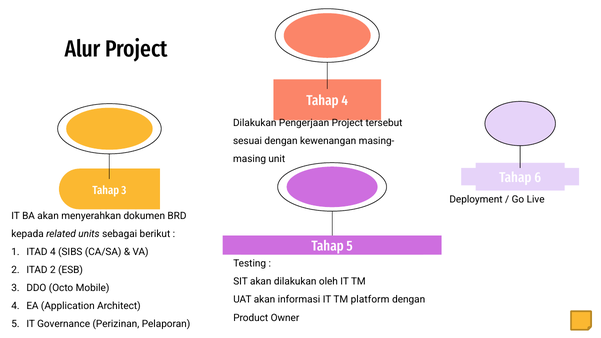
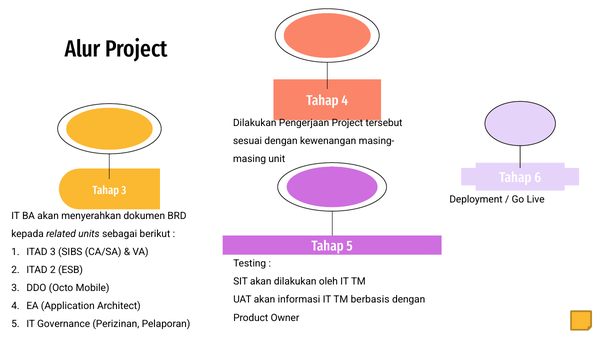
ITAD 4: 4 -> 3
platform: platform -> berbasis
